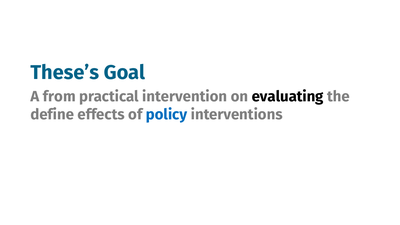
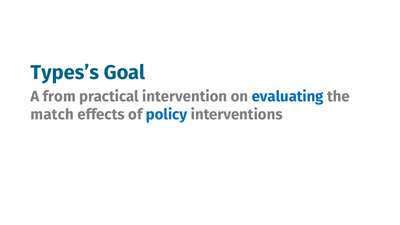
These’s: These’s -> Types’s
evaluating colour: black -> blue
define: define -> match
